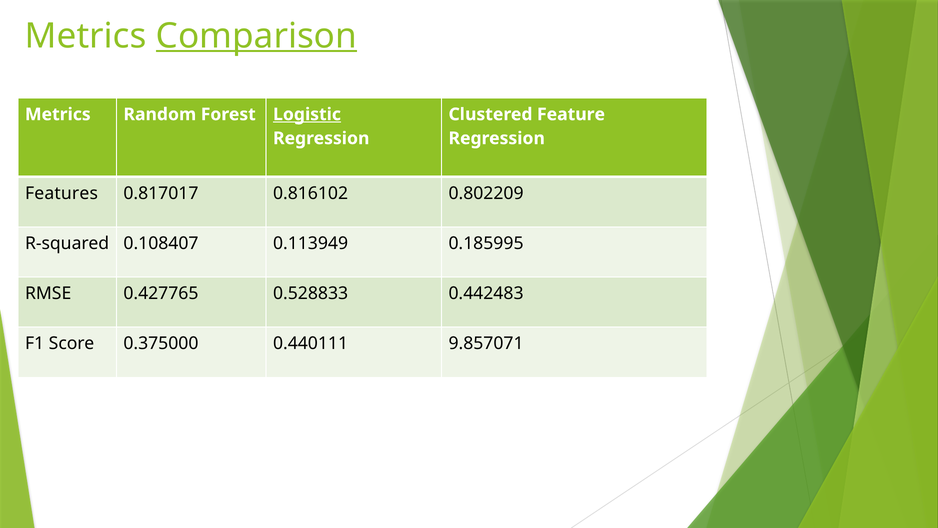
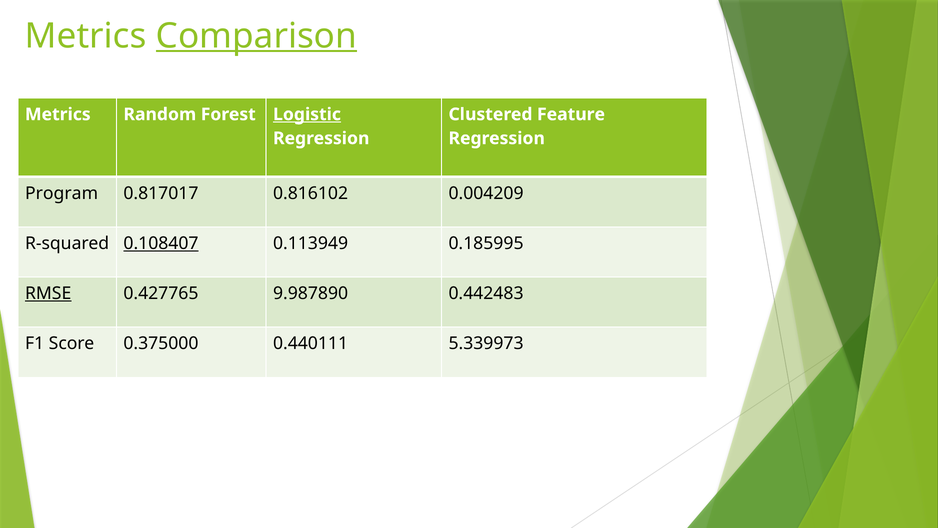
Features: Features -> Program
0.802209: 0.802209 -> 0.004209
0.108407 underline: none -> present
RMSE underline: none -> present
0.528833: 0.528833 -> 9.987890
9.857071: 9.857071 -> 5.339973
